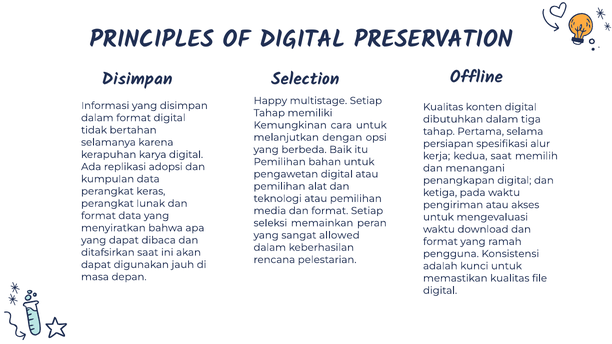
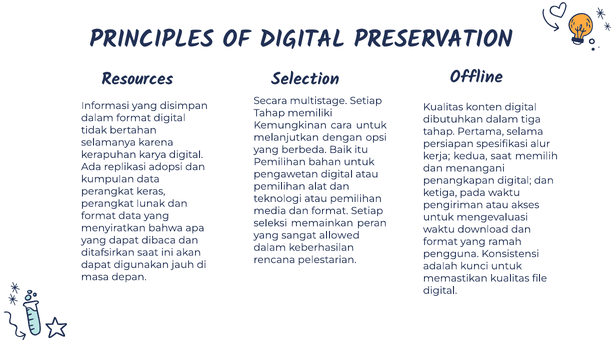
Disimpan at (137, 79): Disimpan -> Resources
Happy: Happy -> Secara
